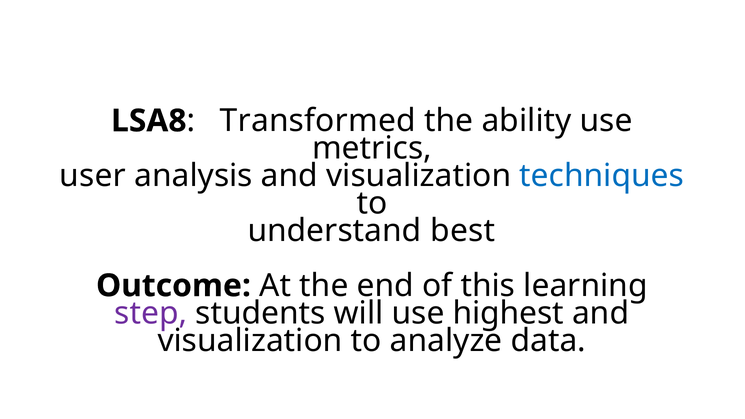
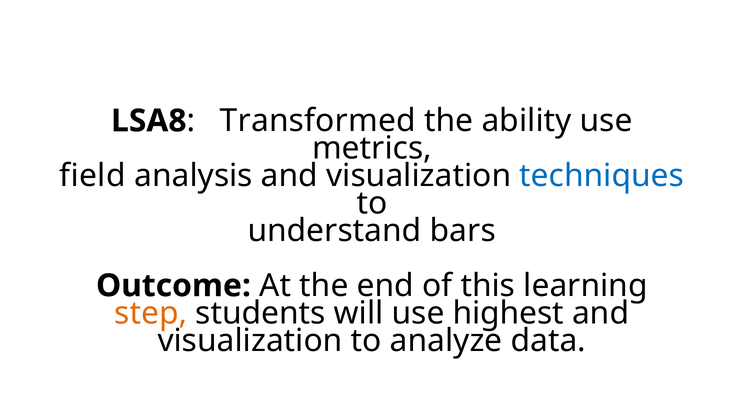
user: user -> field
best: best -> bars
step colour: purple -> orange
